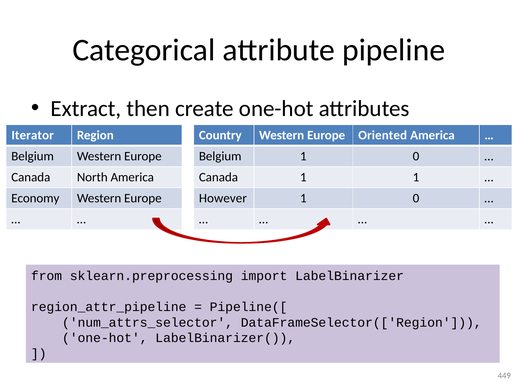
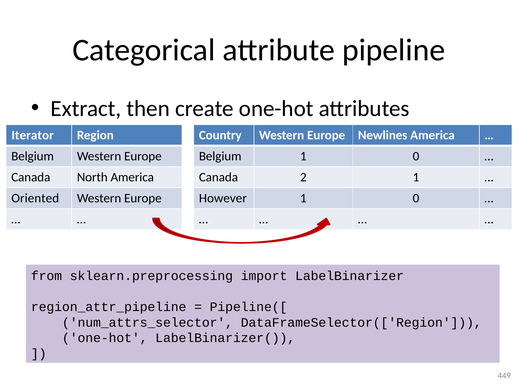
Oriented: Oriented -> Newlines
Canada 1: 1 -> 2
Economy: Economy -> Oriented
